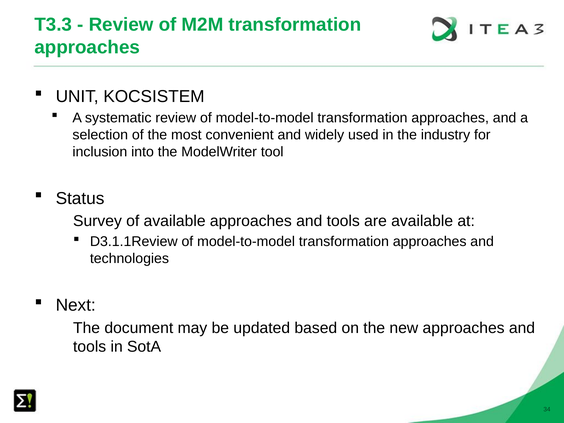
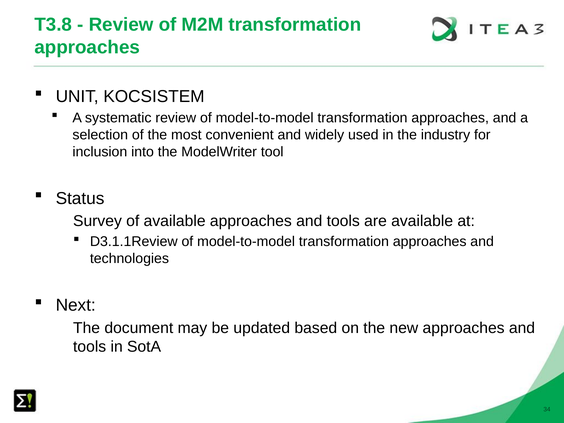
T3.3: T3.3 -> T3.8
